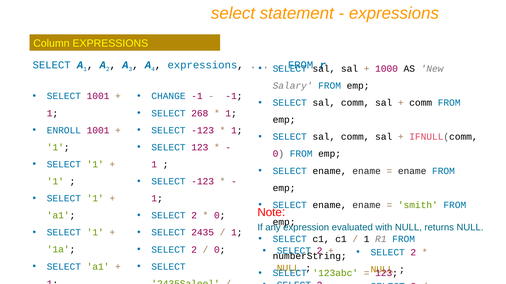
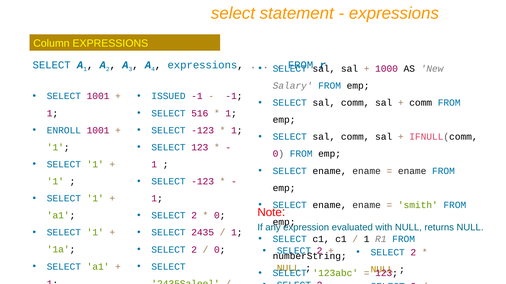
CHANGE: CHANGE -> ISSUED
268: 268 -> 516
